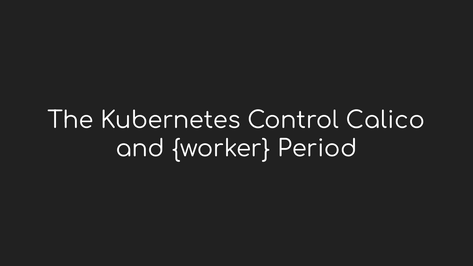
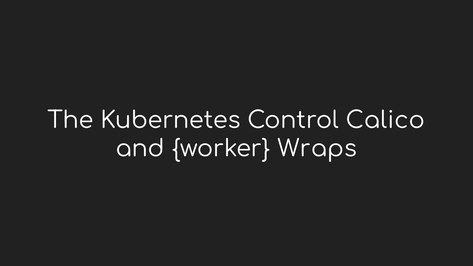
Period: Period -> Wraps
